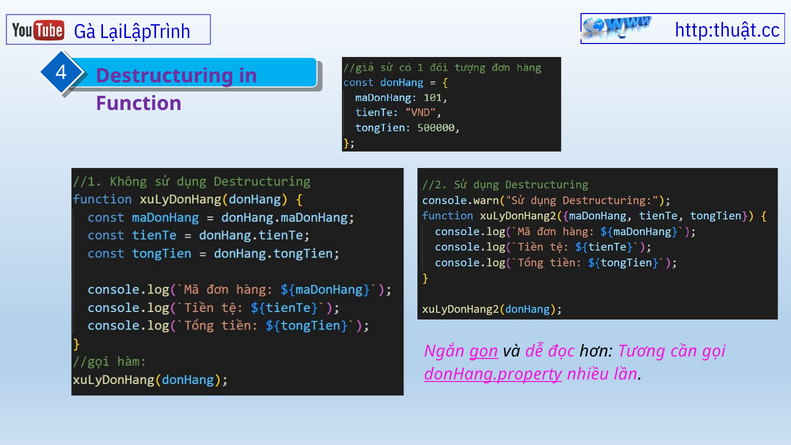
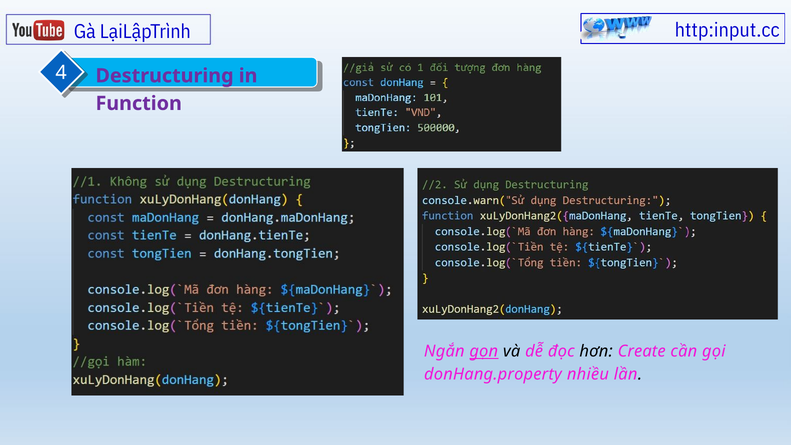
http:thuật.cc: http:thuật.cc -> http:input.cc
Tương: Tương -> Create
donHang.property underline: present -> none
